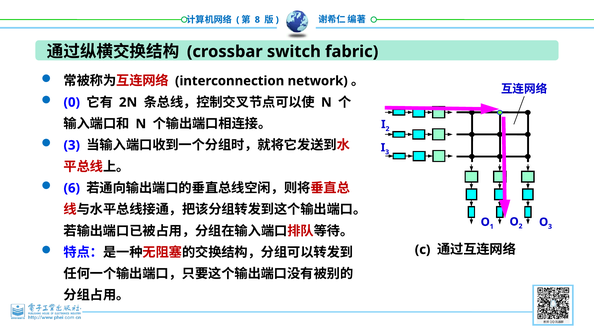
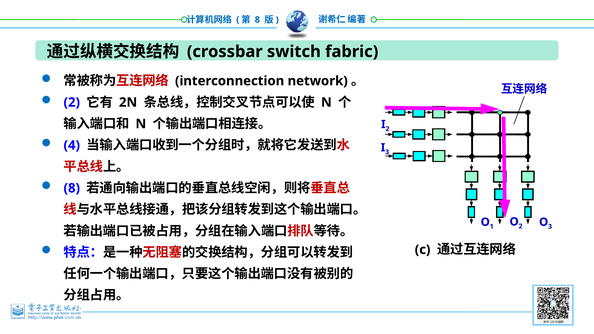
0 at (72, 102): 0 -> 2
3 at (72, 145): 3 -> 4
6 at (72, 188): 6 -> 8
